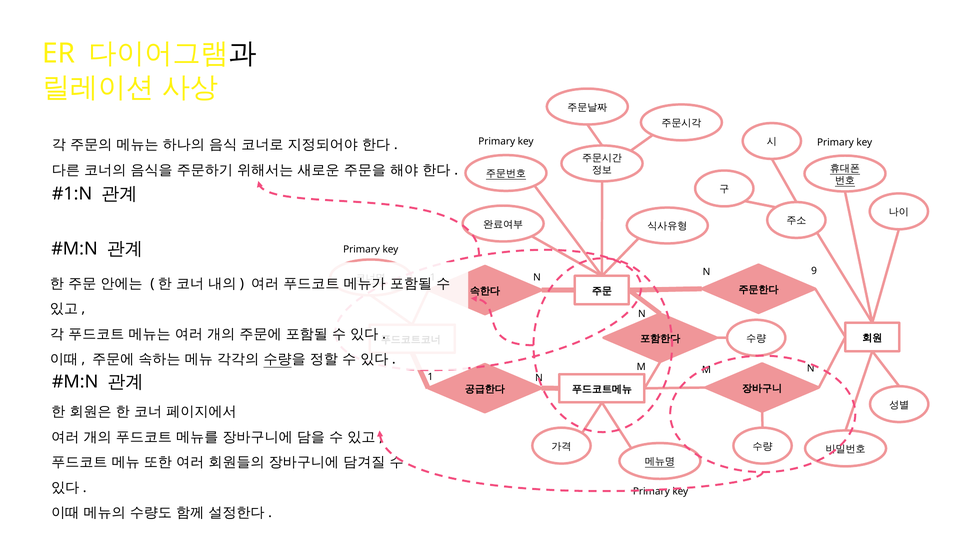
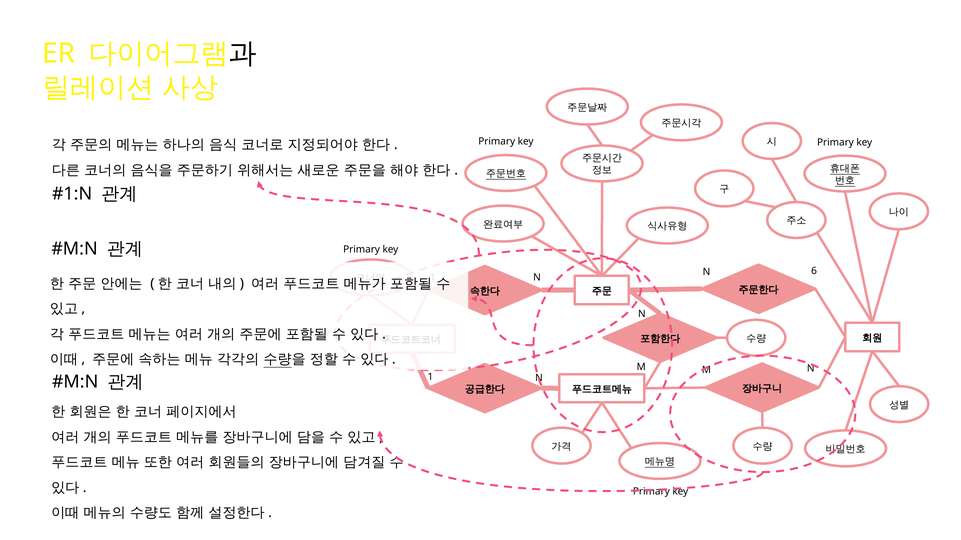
9: 9 -> 6
